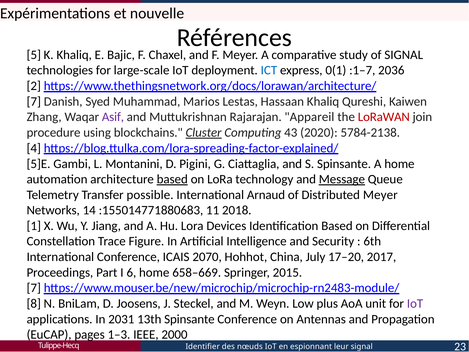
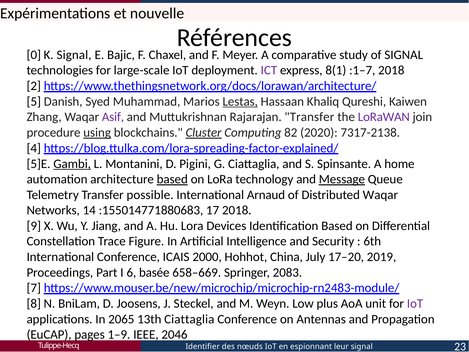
5: 5 -> 0
K Khaliq: Khaliq -> Signal
ICT colour: blue -> purple
0(1: 0(1 -> 8(1
:1–7 2036: 2036 -> 2018
7 at (34, 102): 7 -> 5
Lestas underline: none -> present
Rajarajan Appareil: Appareil -> Transfer
LoRaWAN colour: red -> purple
using underline: none -> present
43: 43 -> 82
5784-2138: 5784-2138 -> 7317-2138
Gambi underline: none -> present
Distributed Meyer: Meyer -> Waqar
11: 11 -> 17
1: 1 -> 9
2070: 2070 -> 2000
2017: 2017 -> 2019
6 home: home -> basée
2015: 2015 -> 2083
2031: 2031 -> 2065
13th Spinsante: Spinsante -> Ciattaglia
1–3: 1–3 -> 1–9
2000: 2000 -> 2046
